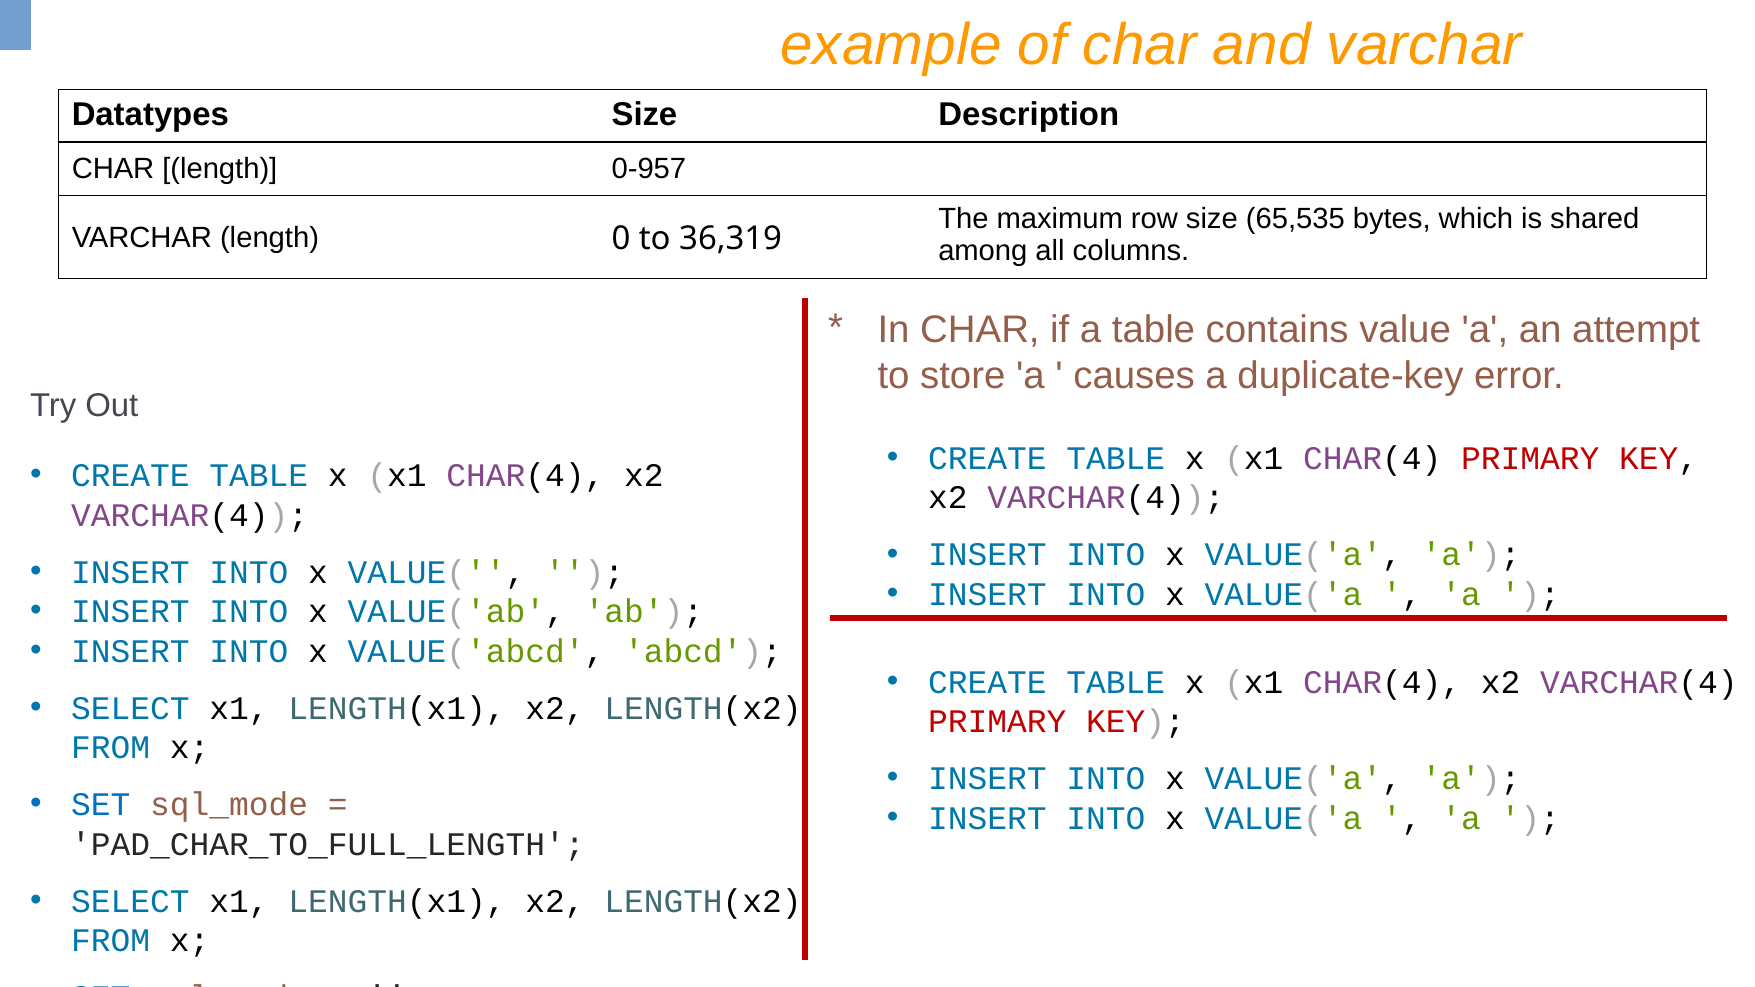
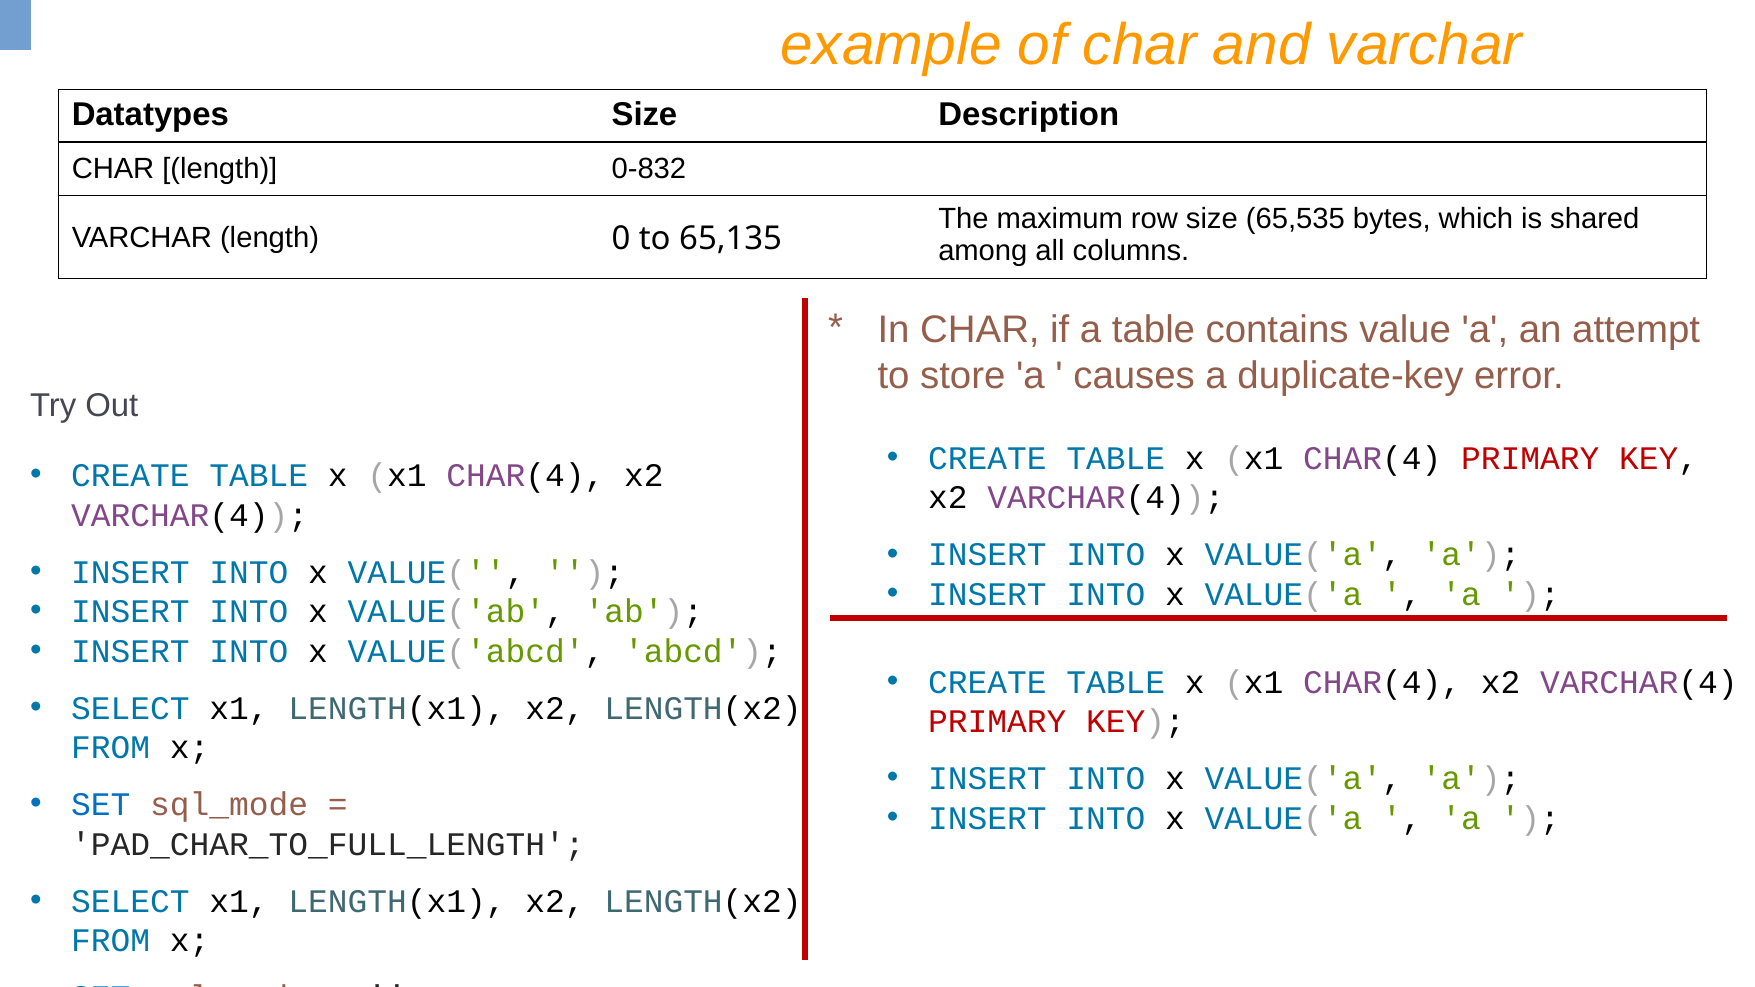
0-957: 0-957 -> 0-832
36,319: 36,319 -> 65,135
